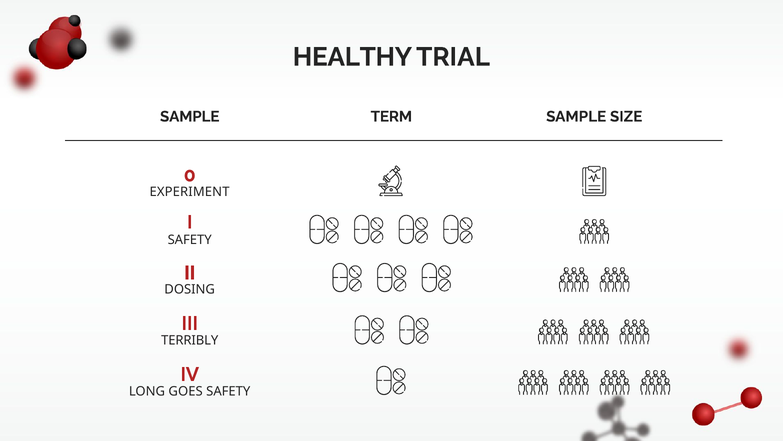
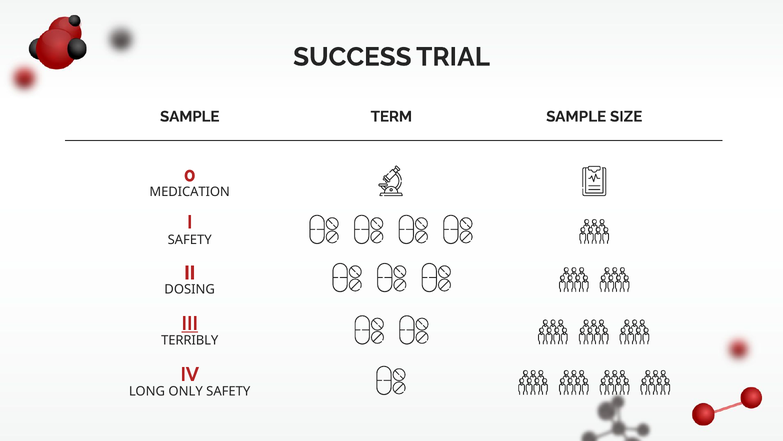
HEALTHY: HEALTHY -> SUCCESS
EXPERIMENT: EXPERIMENT -> MEDICATION
III underline: none -> present
GOES: GOES -> ONLY
